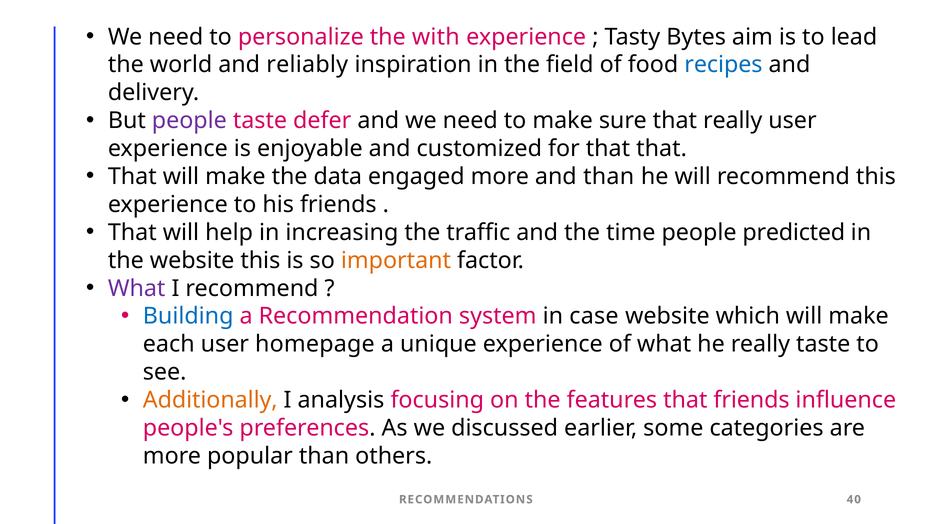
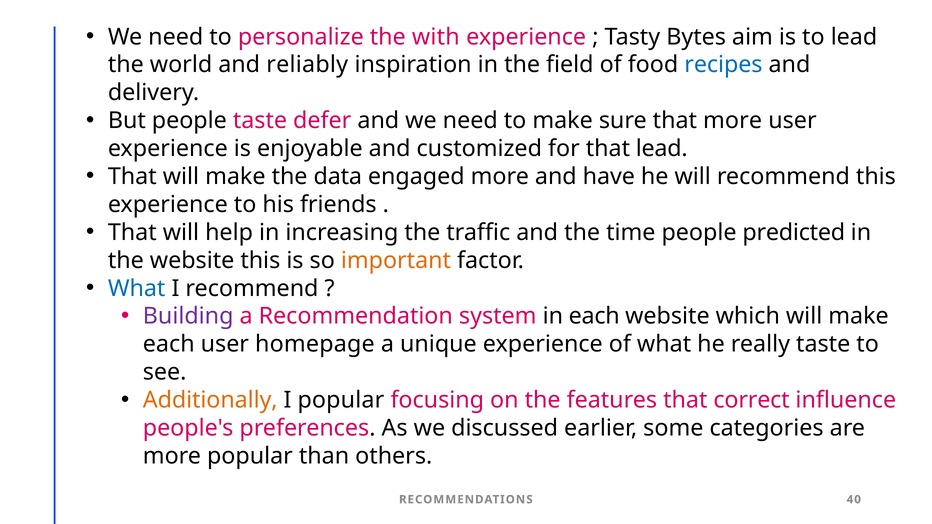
people at (189, 121) colour: purple -> black
that really: really -> more
that that: that -> lead
and than: than -> have
What at (137, 288) colour: purple -> blue
Building colour: blue -> purple
in case: case -> each
I analysis: analysis -> popular
that friends: friends -> correct
